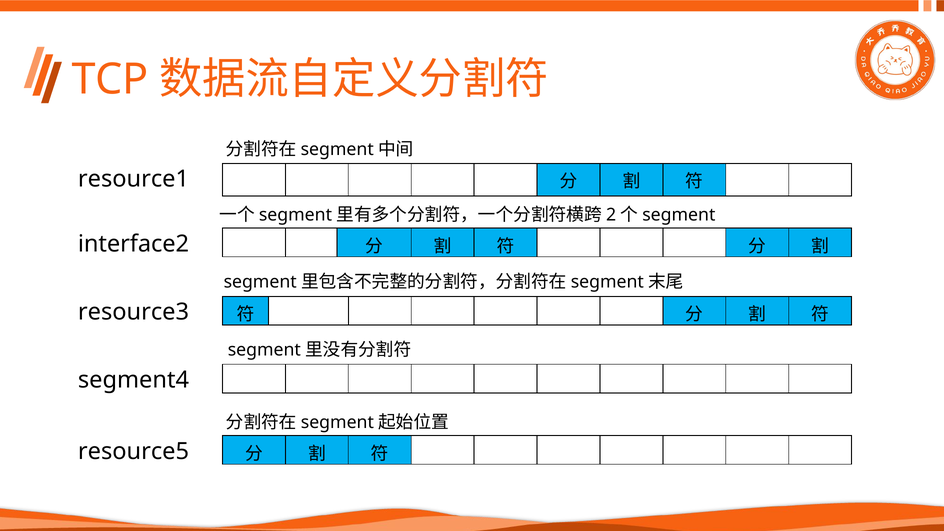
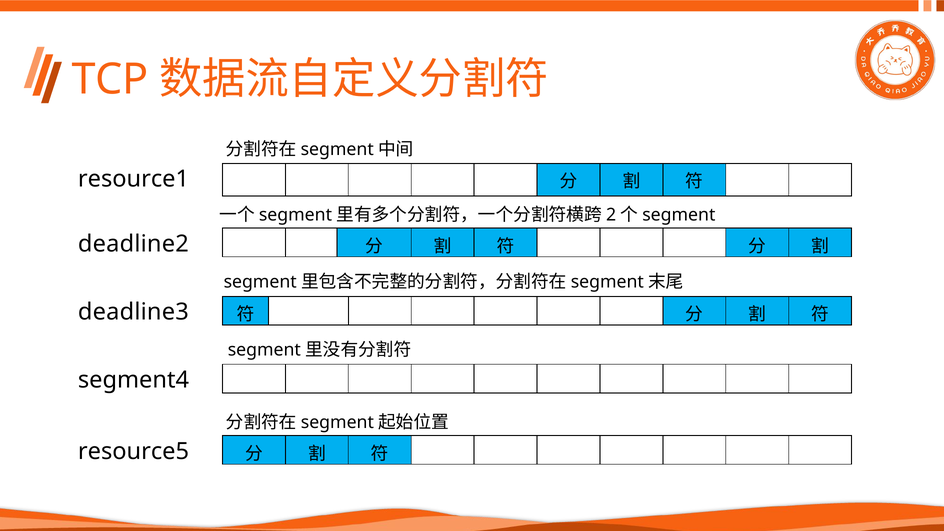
interface2: interface2 -> deadline2
resource3: resource3 -> deadline3
